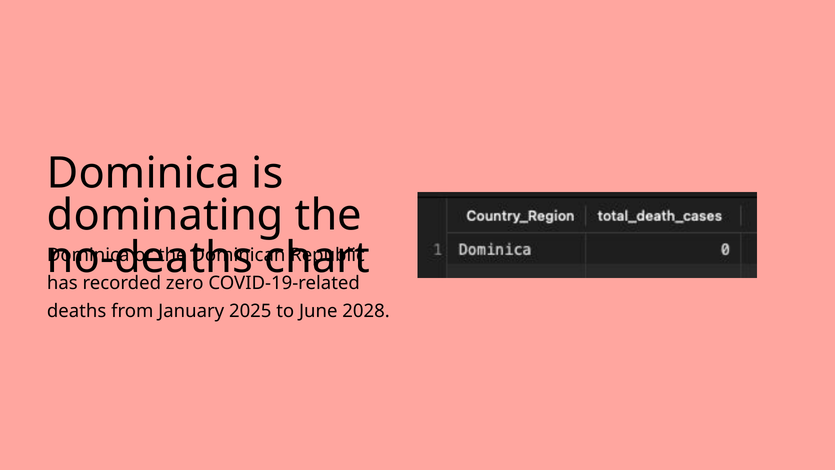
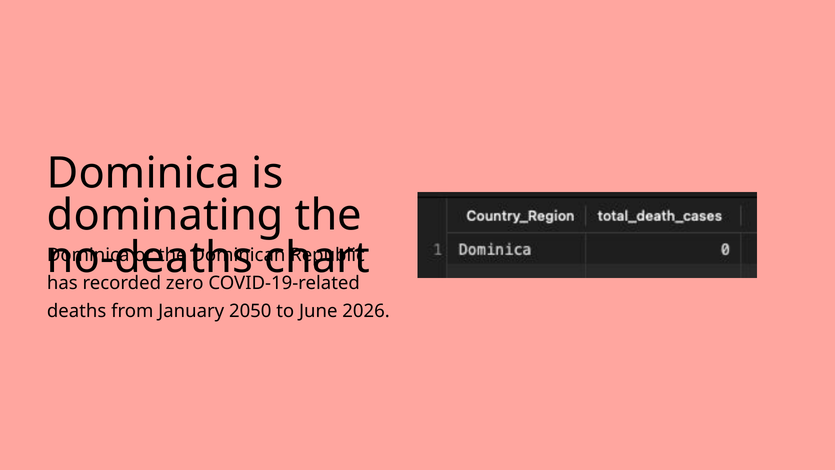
2025: 2025 -> 2050
2028: 2028 -> 2026
